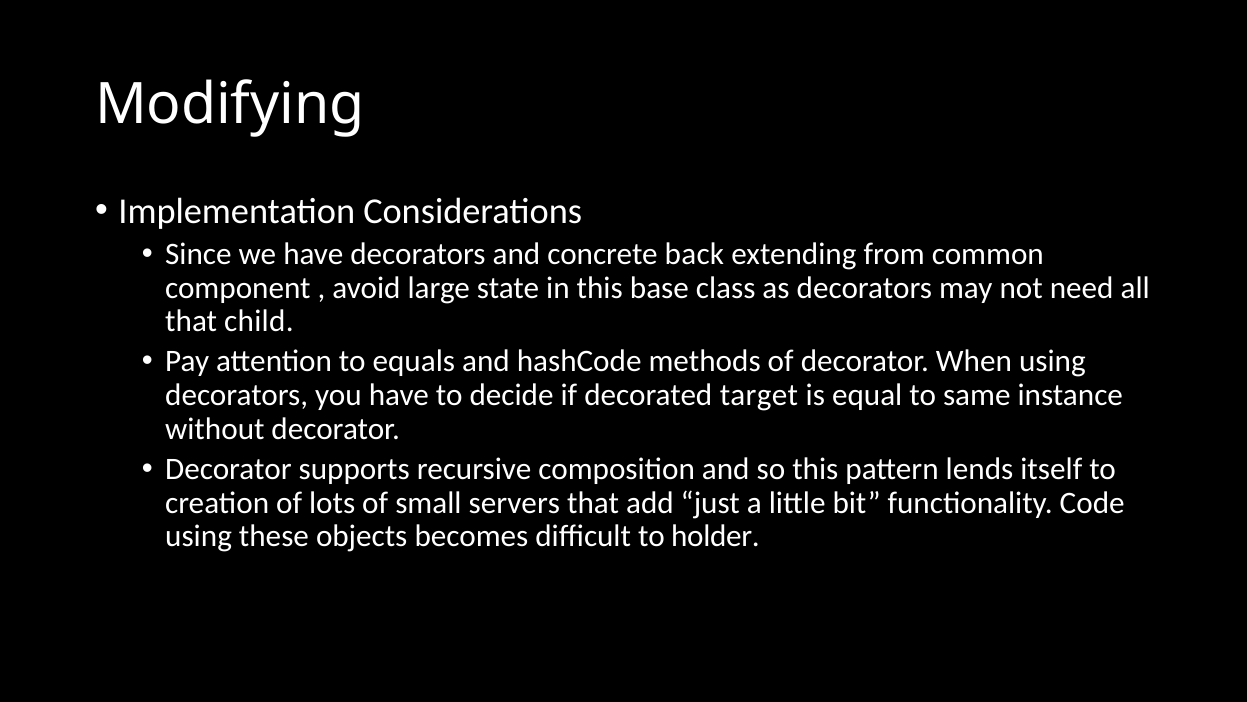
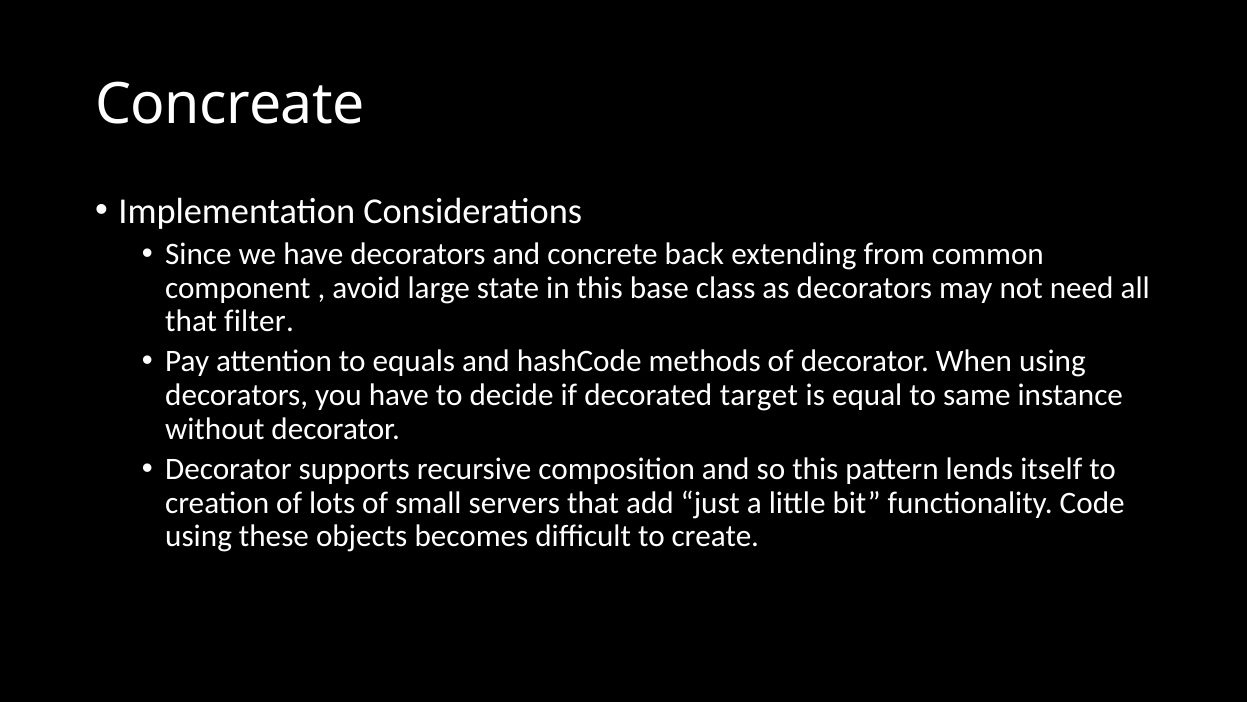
Modifying: Modifying -> Concreate
child: child -> filter
holder: holder -> create
